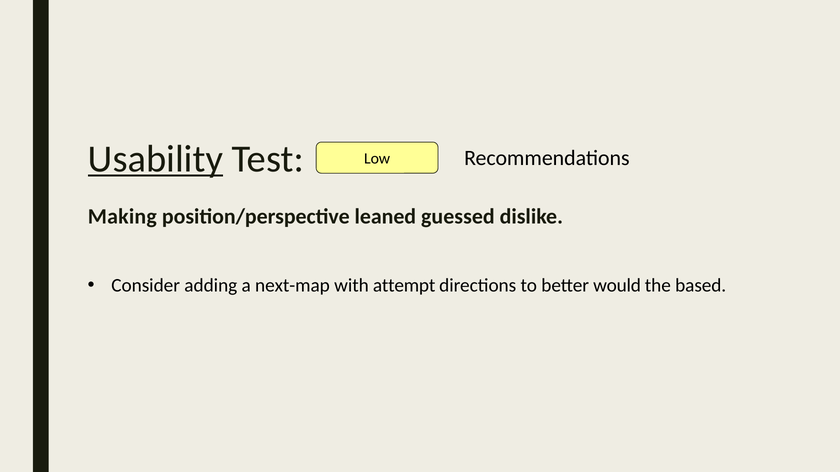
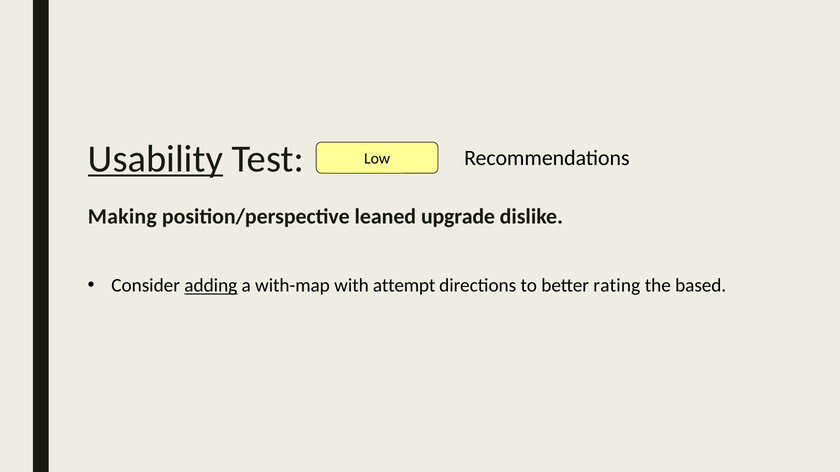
guessed: guessed -> upgrade
adding underline: none -> present
next-map: next-map -> with-map
would: would -> rating
